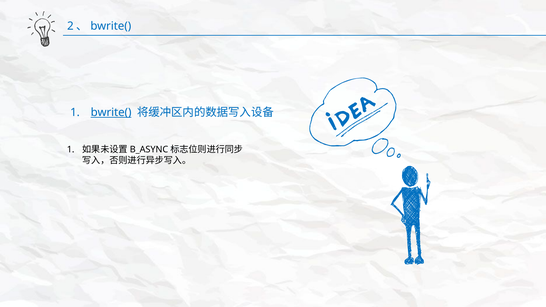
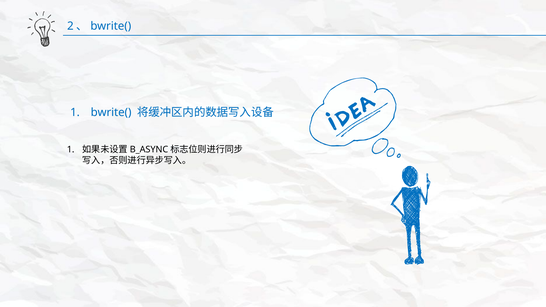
bwrite( at (111, 112) underline: present -> none
